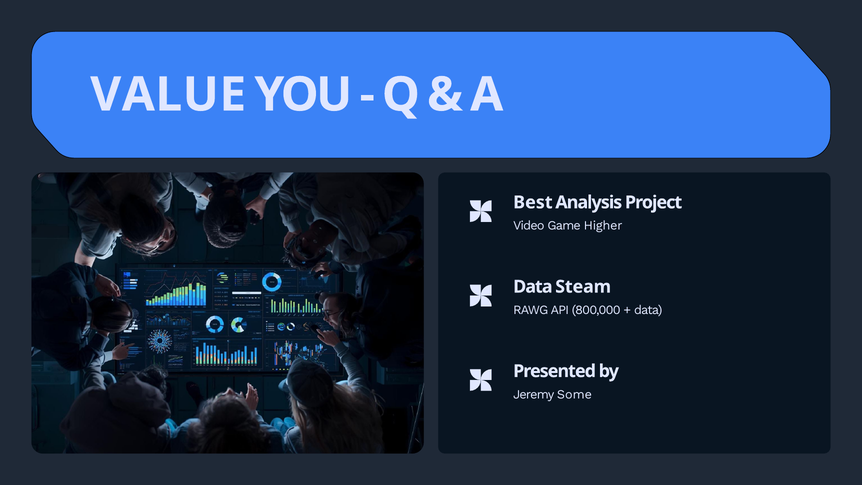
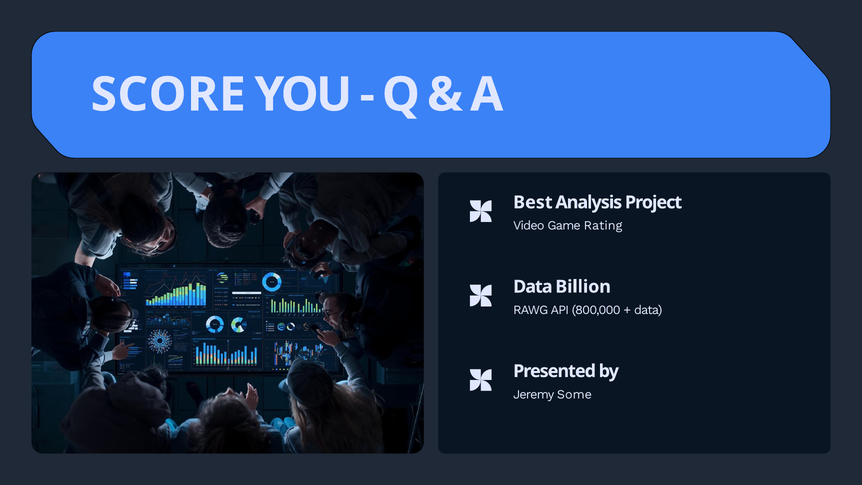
VALUE: VALUE -> SCORE
Higher: Higher -> Rating
Steam: Steam -> Billion
